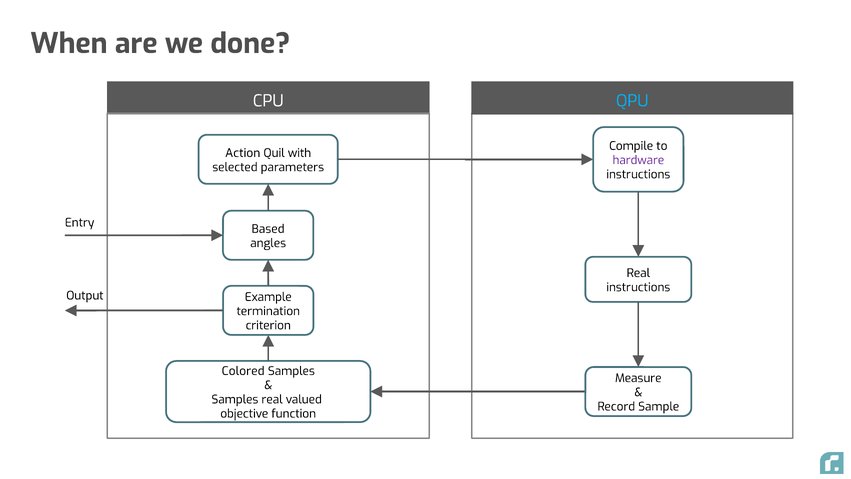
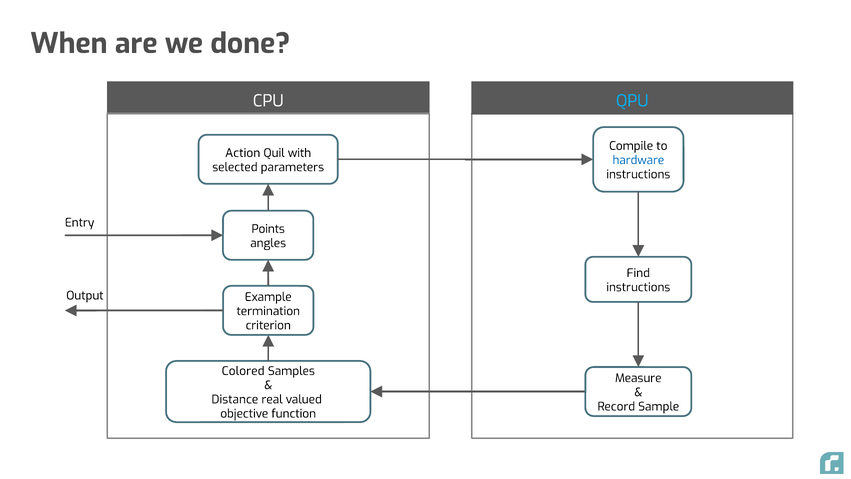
hardware colour: purple -> blue
Based: Based -> Points
Real at (638, 273): Real -> Find
Samples at (235, 399): Samples -> Distance
